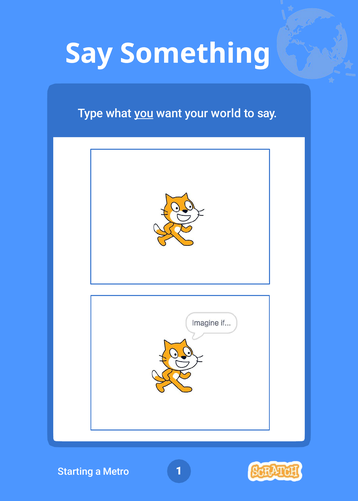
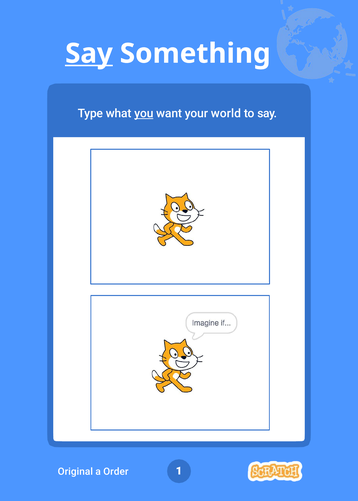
Say at (89, 54) underline: none -> present
Starting: Starting -> Original
Metro: Metro -> Order
